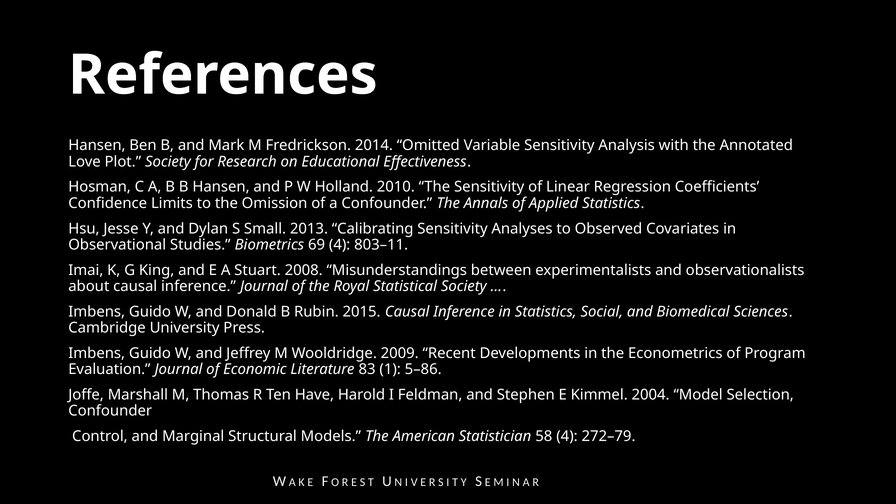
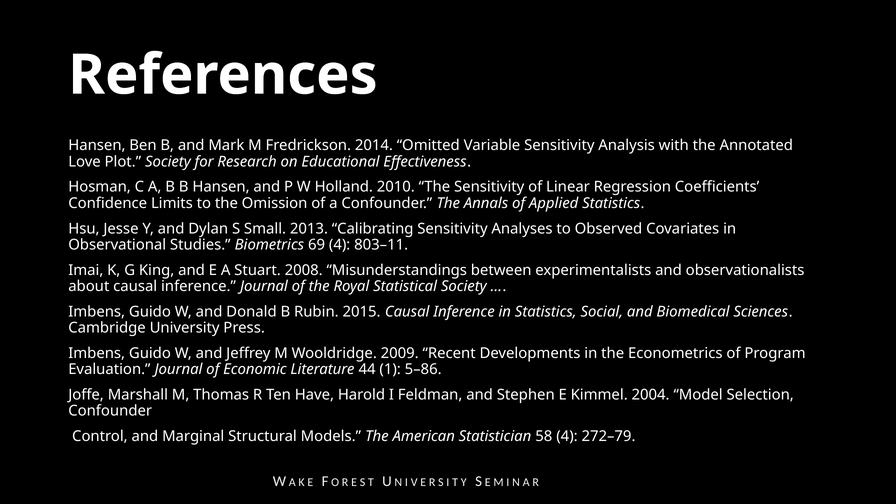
83: 83 -> 44
